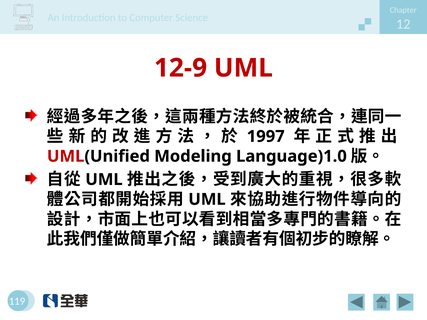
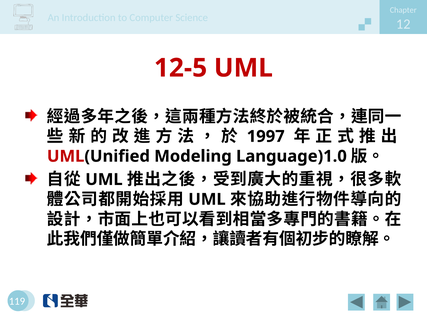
12-9: 12-9 -> 12-5
